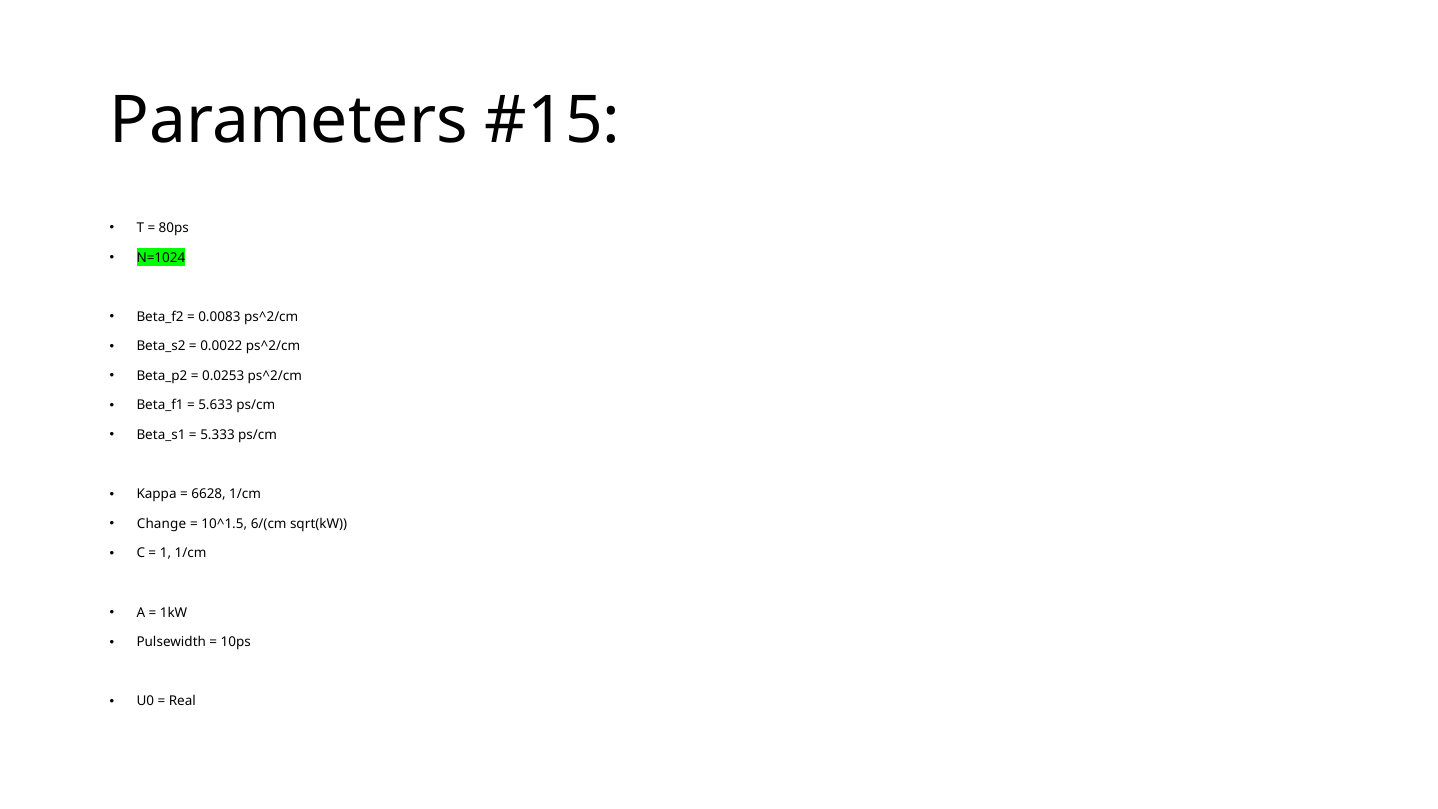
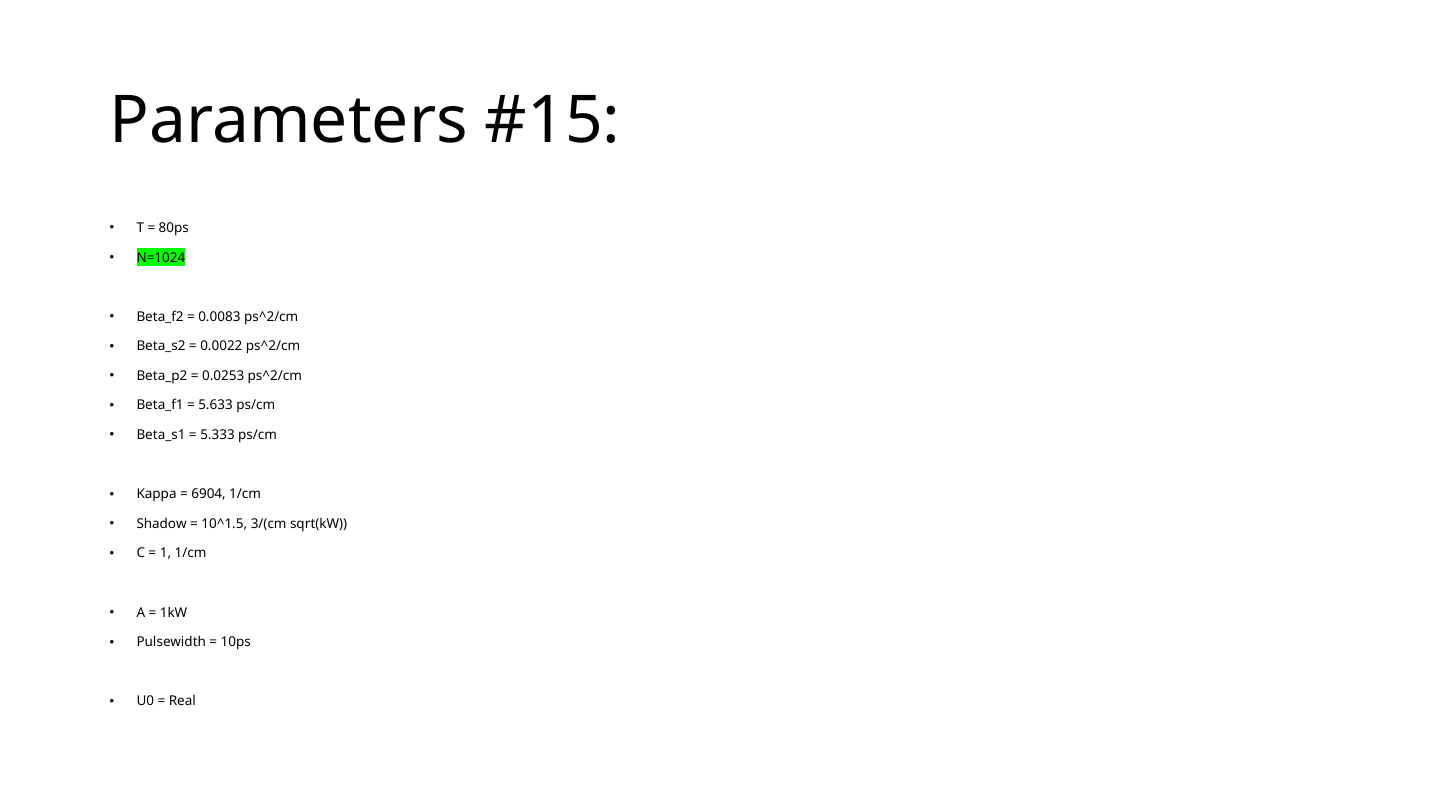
6628: 6628 -> 6904
Change: Change -> Shadow
6/(cm: 6/(cm -> 3/(cm
